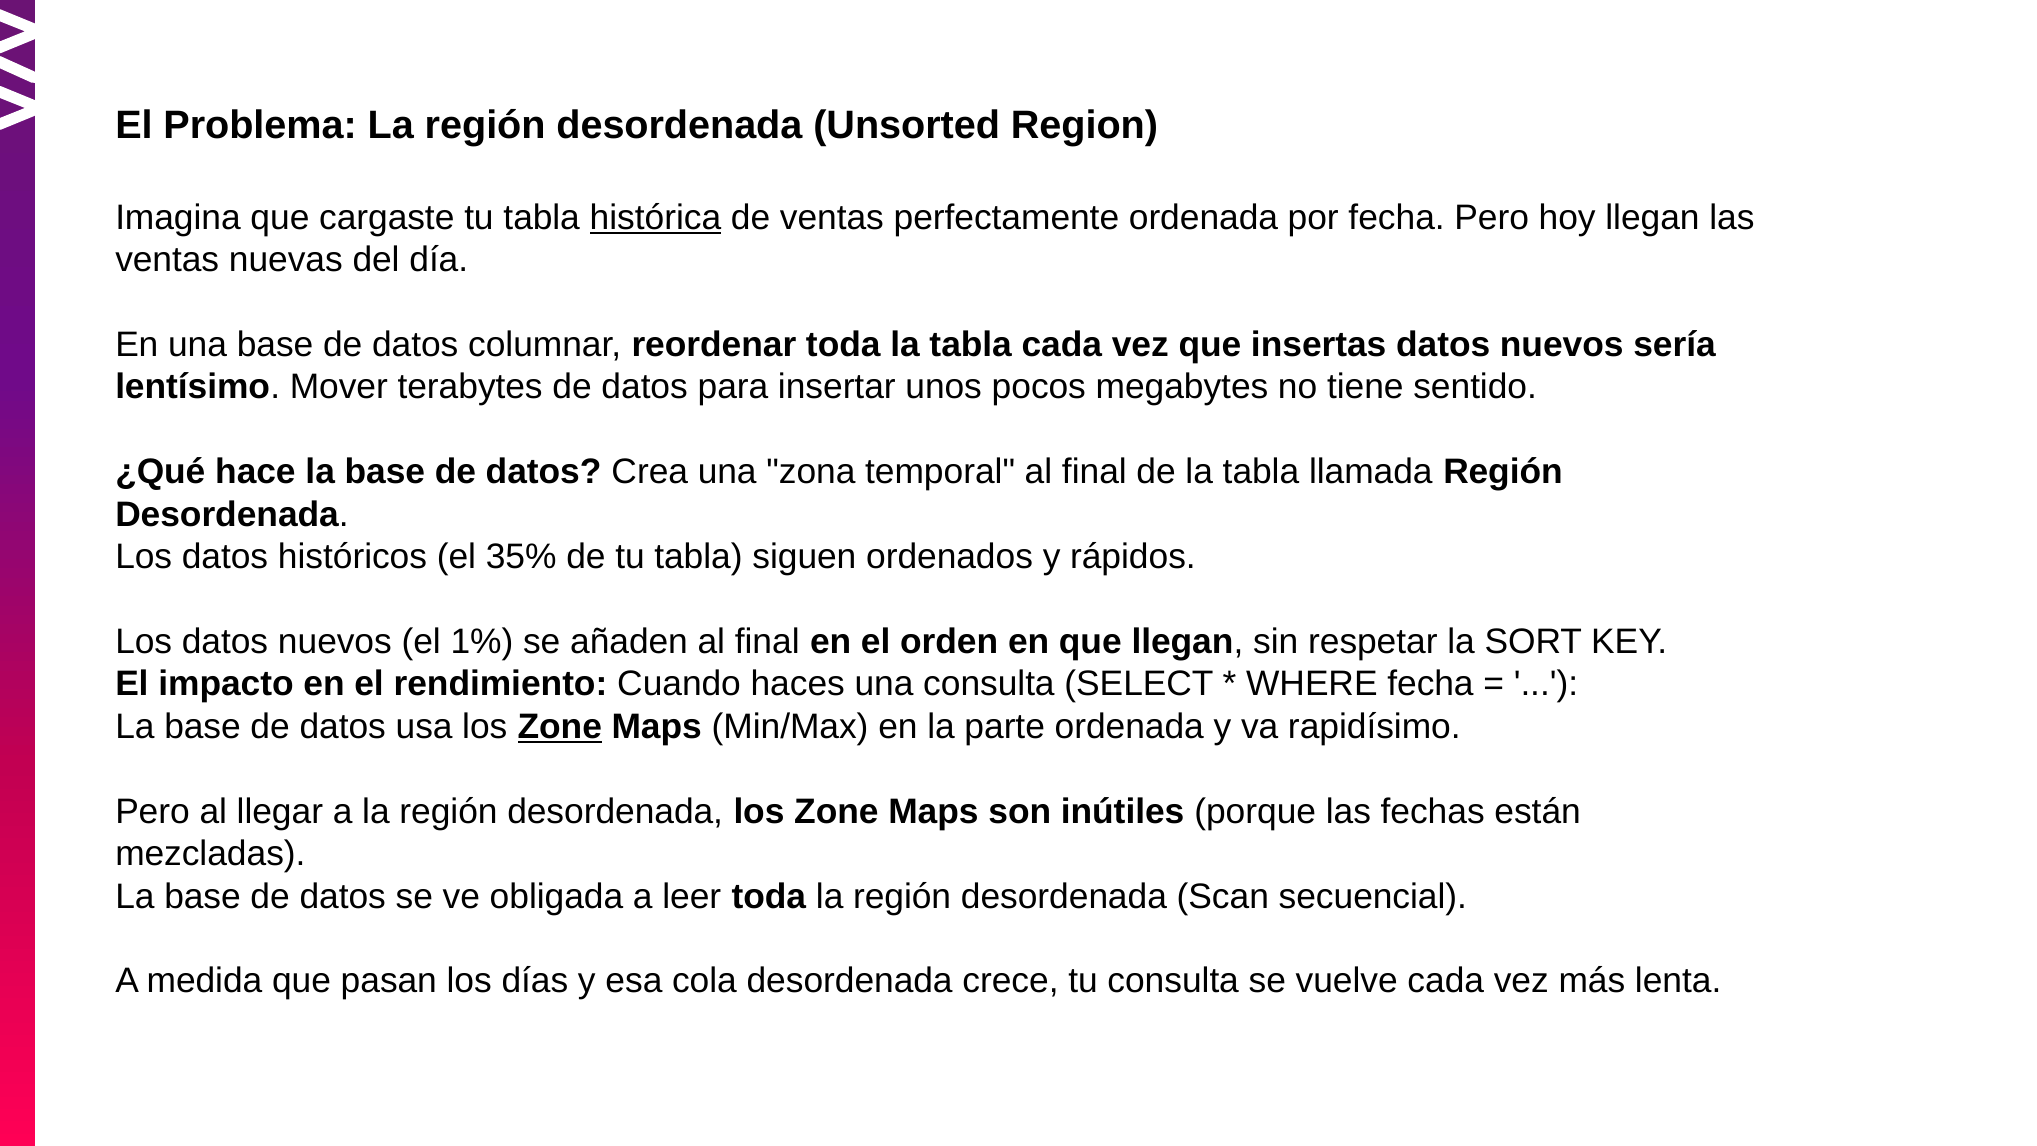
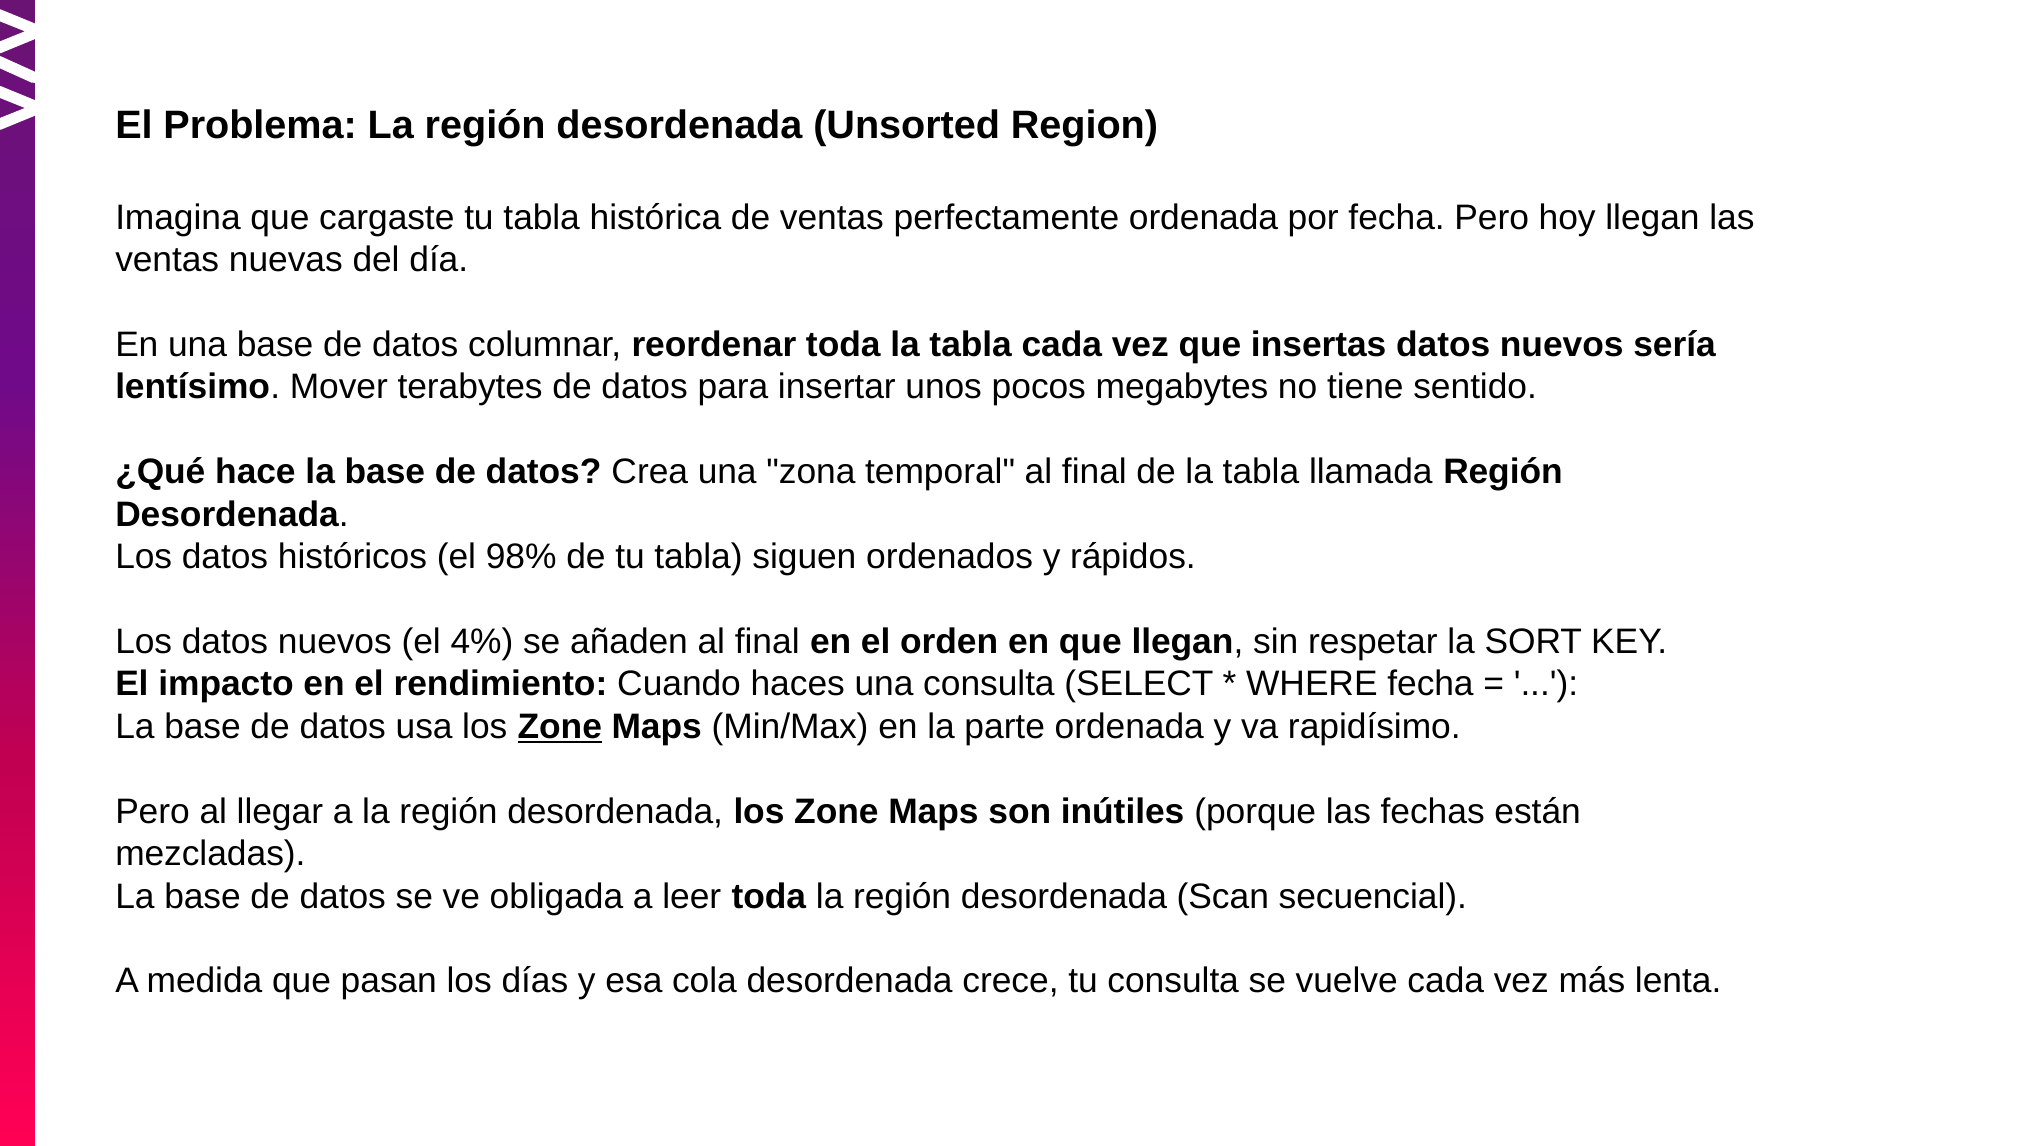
histórica underline: present -> none
35%: 35% -> 98%
1%: 1% -> 4%
